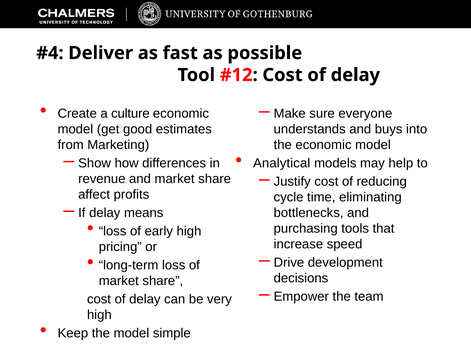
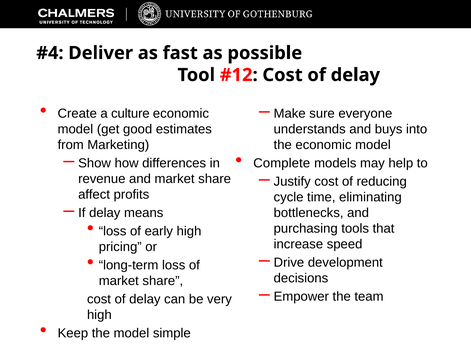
Analytical: Analytical -> Complete
